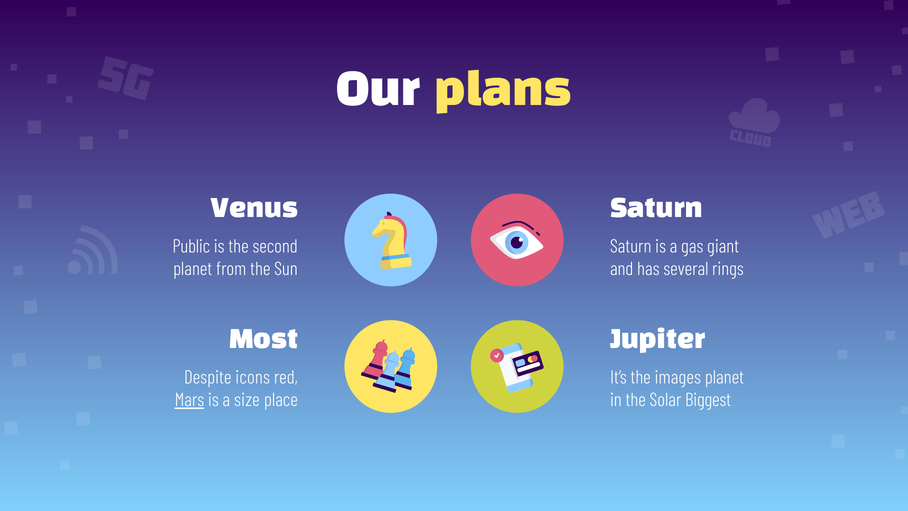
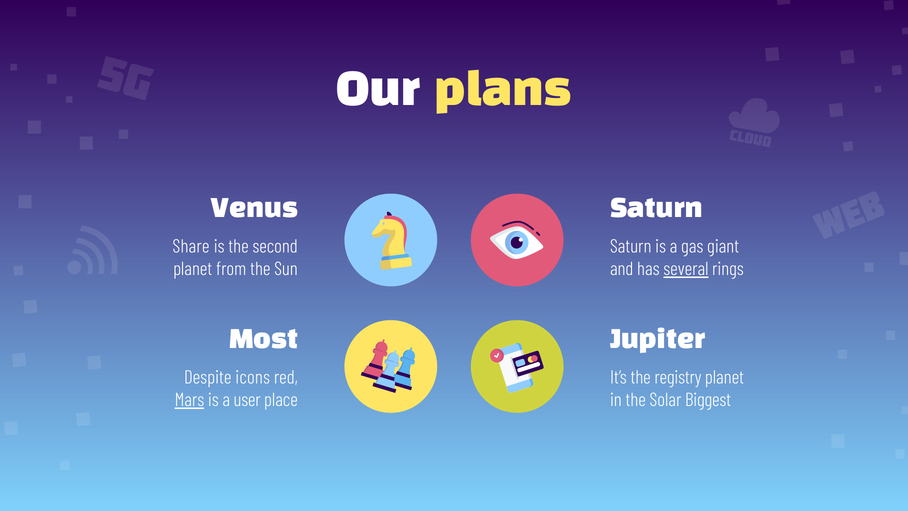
Public: Public -> Share
several underline: none -> present
images: images -> registry
size: size -> user
